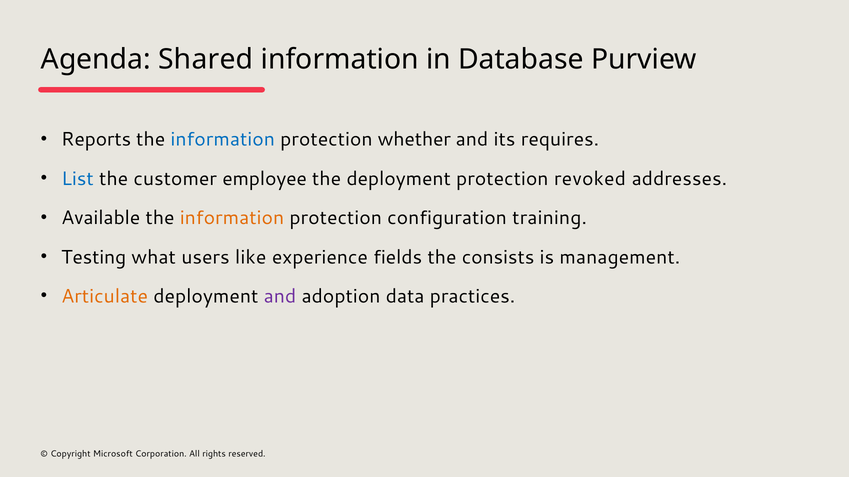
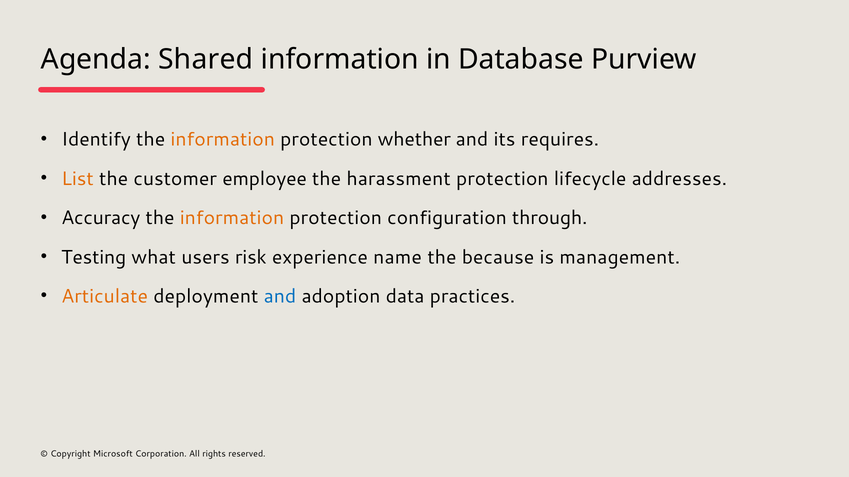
Reports: Reports -> Identify
information at (223, 140) colour: blue -> orange
List colour: blue -> orange
the deployment: deployment -> harassment
revoked: revoked -> lifecycle
Available: Available -> Accuracy
training: training -> through
like: like -> risk
fields: fields -> name
consists: consists -> because
and at (280, 297) colour: purple -> blue
